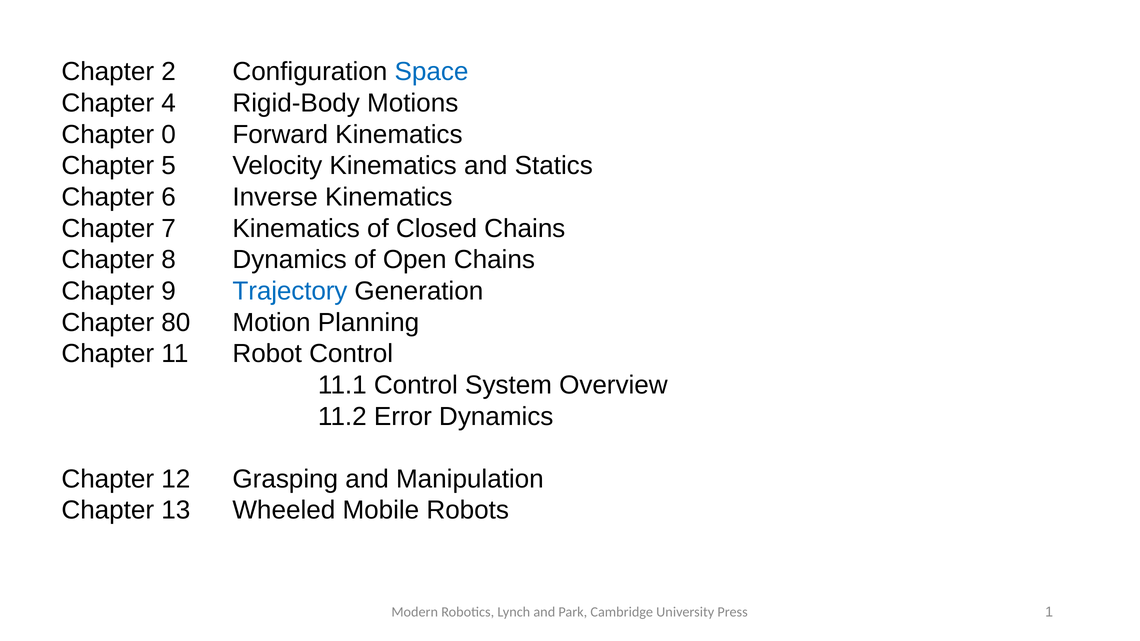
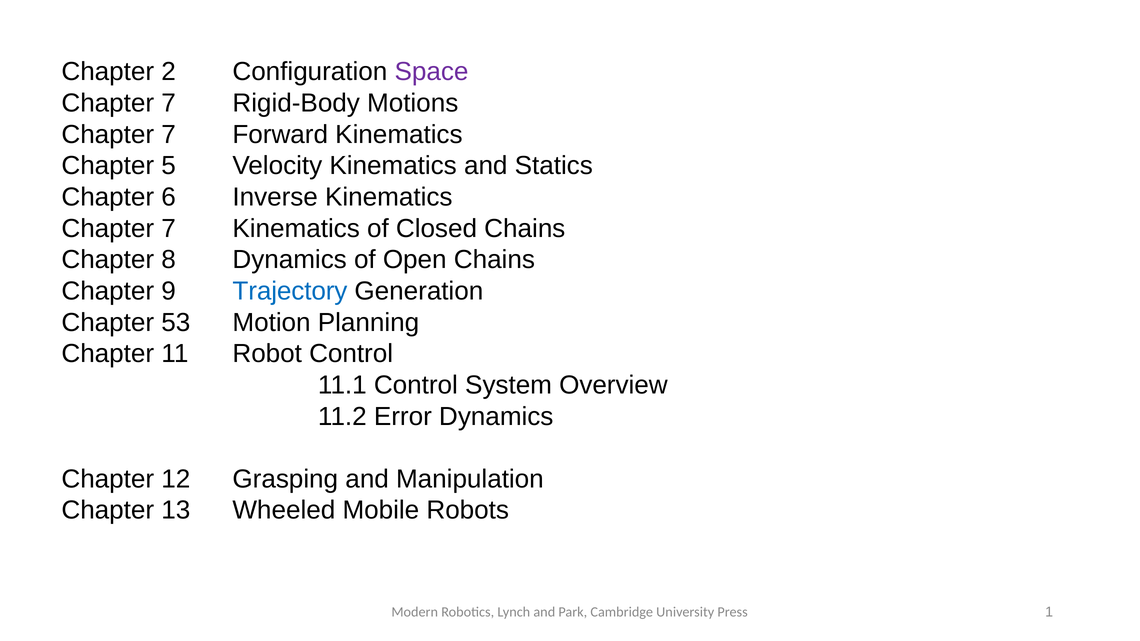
Space colour: blue -> purple
4 at (169, 103): 4 -> 7
0 at (169, 135): 0 -> 7
80: 80 -> 53
